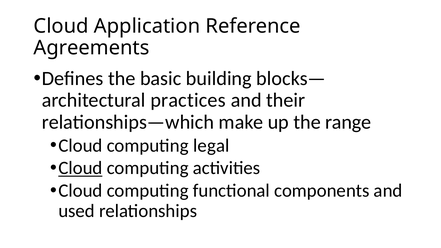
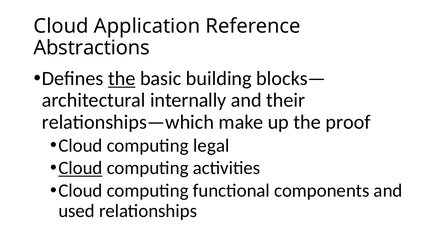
Agreements: Agreements -> Abstractions
the at (122, 78) underline: none -> present
practices: practices -> internally
range: range -> proof
